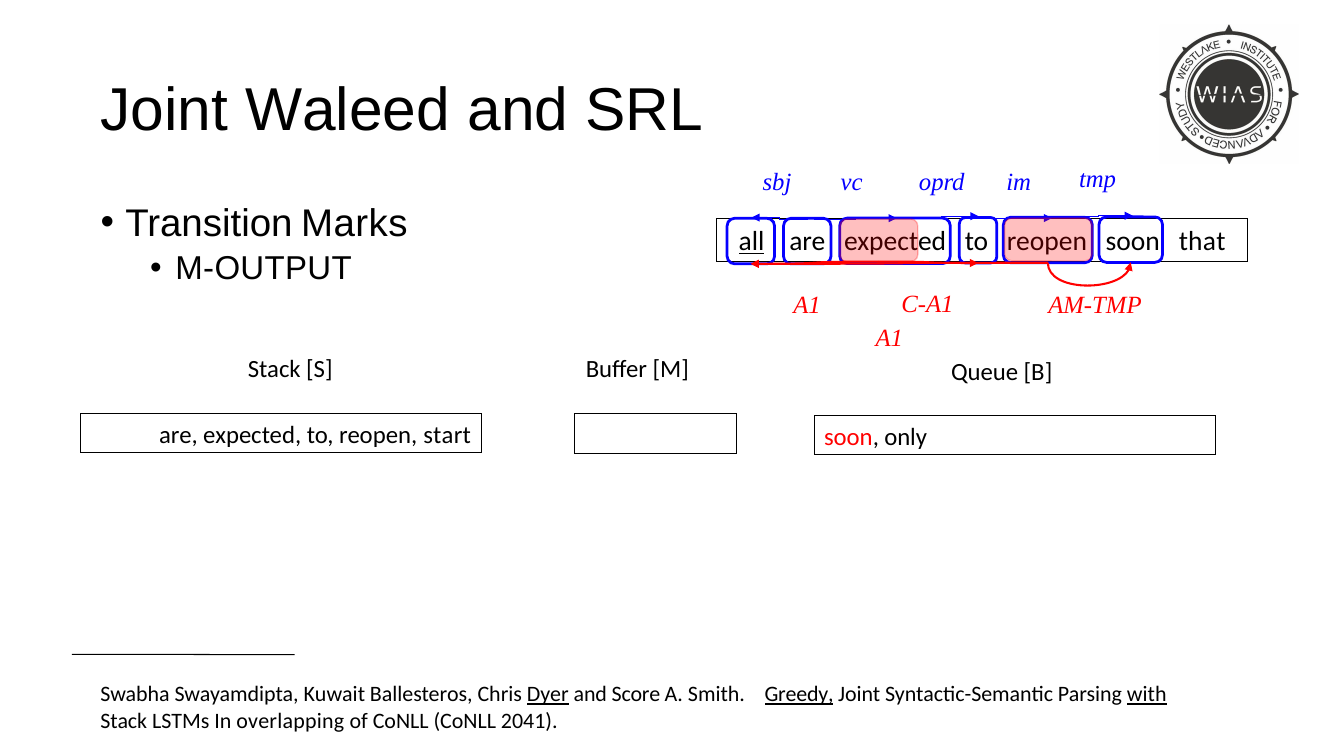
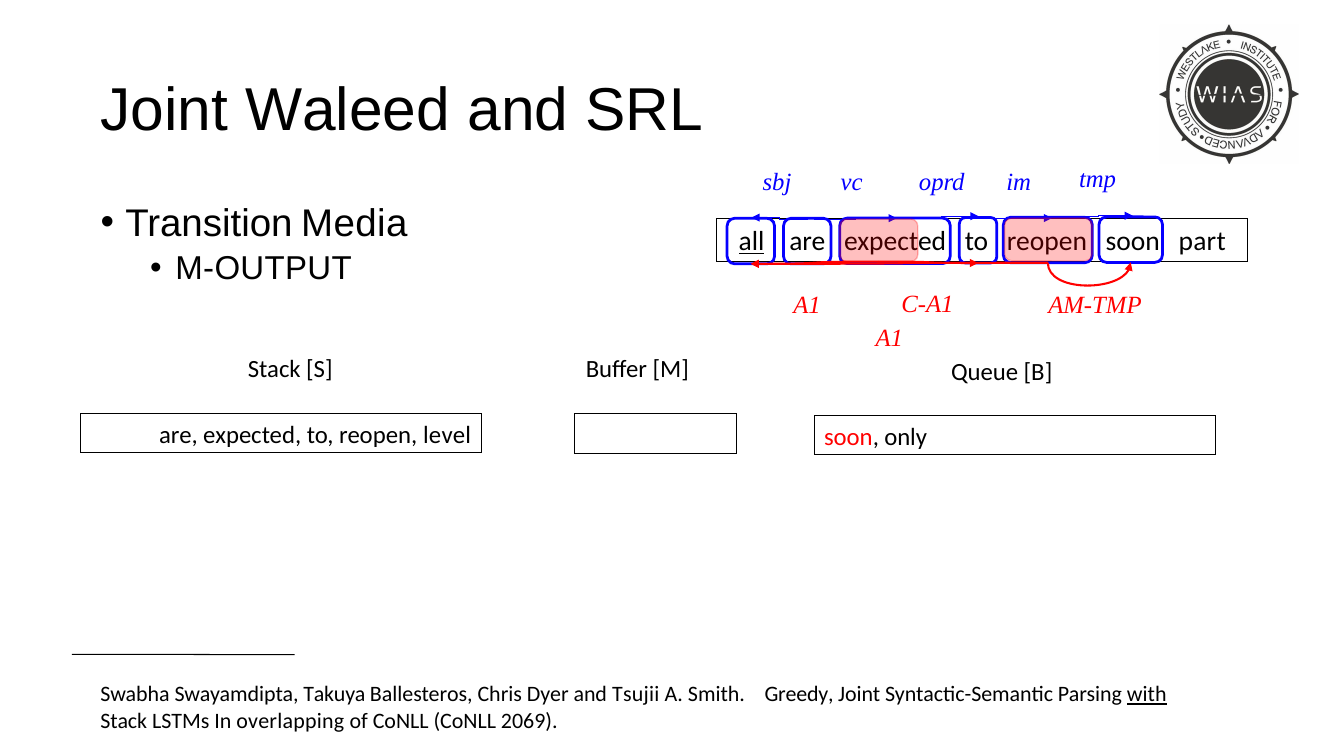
Marks: Marks -> Media
that: that -> part
start: start -> level
Kuwait: Kuwait -> Takuya
Dyer underline: present -> none
Score: Score -> Tsujii
Greedy underline: present -> none
2041: 2041 -> 2069
